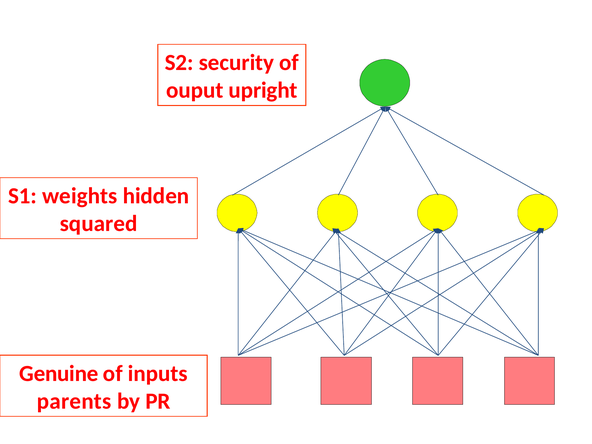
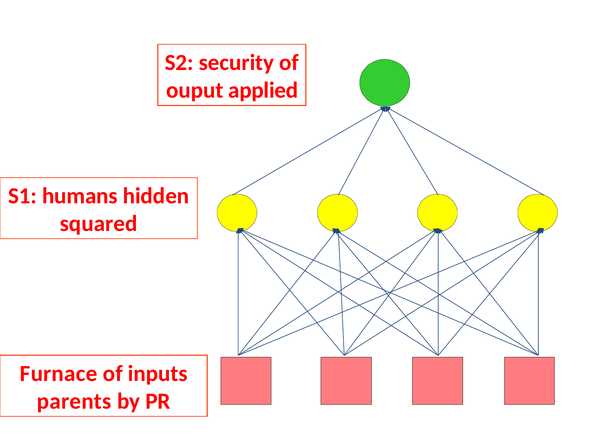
upright: upright -> applied
weights: weights -> humans
Genuine: Genuine -> Furnace
